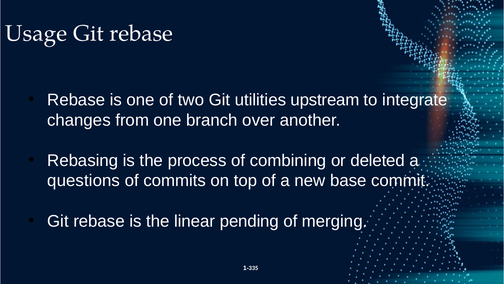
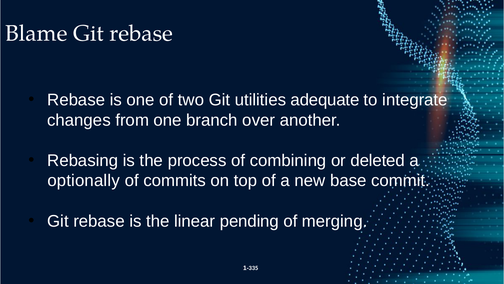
Usage: Usage -> Blame
upstream: upstream -> adequate
questions: questions -> optionally
